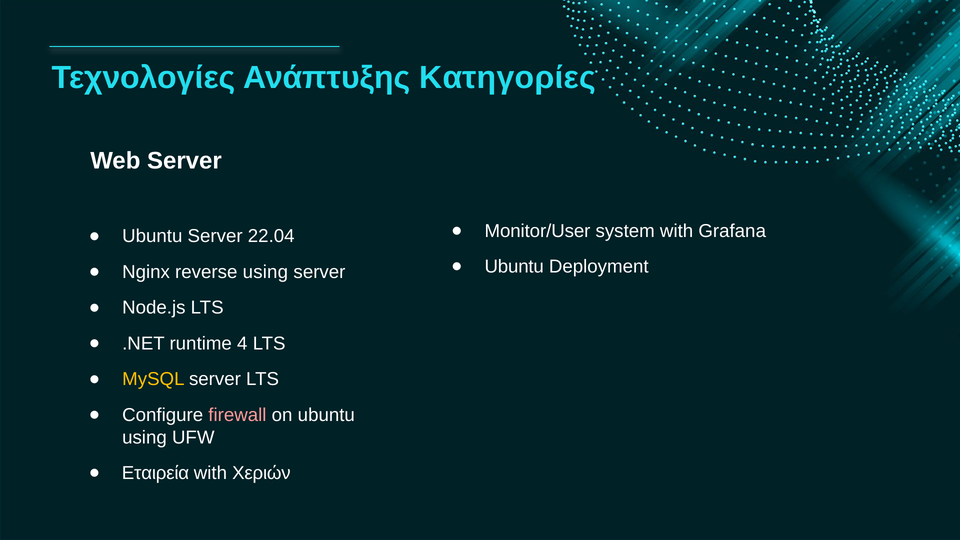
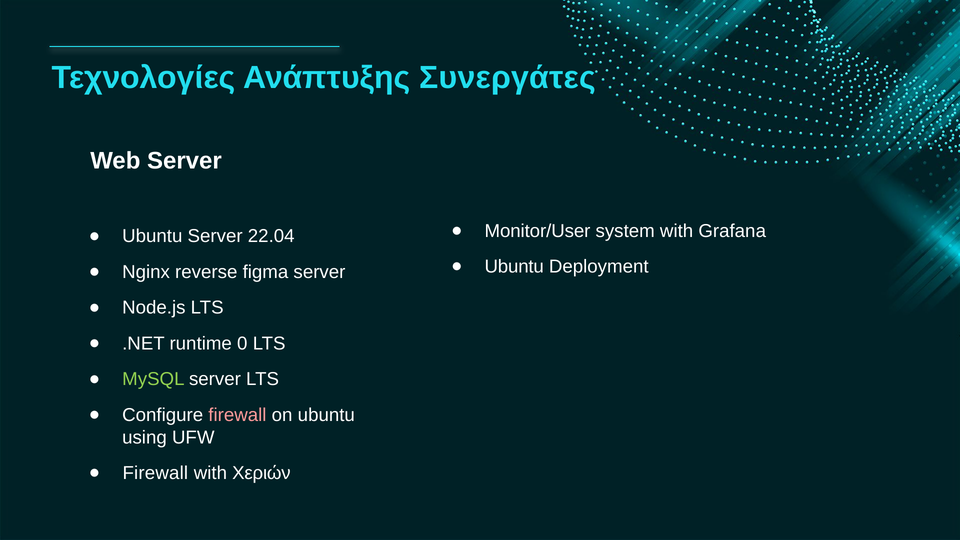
Κατηγορίες: Κατηγορίες -> Συνεργάτες
reverse using: using -> figma
4: 4 -> 0
MySQL colour: yellow -> light green
Εταιρεία at (156, 473): Εταιρεία -> Firewall
